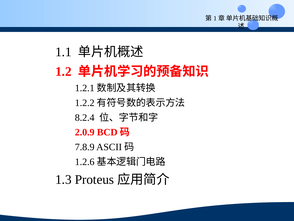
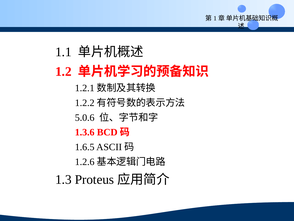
8.2.4: 8.2.4 -> 5.0.6
2.0.9: 2.0.9 -> 1.3.6
7.8.9: 7.8.9 -> 1.6.5
